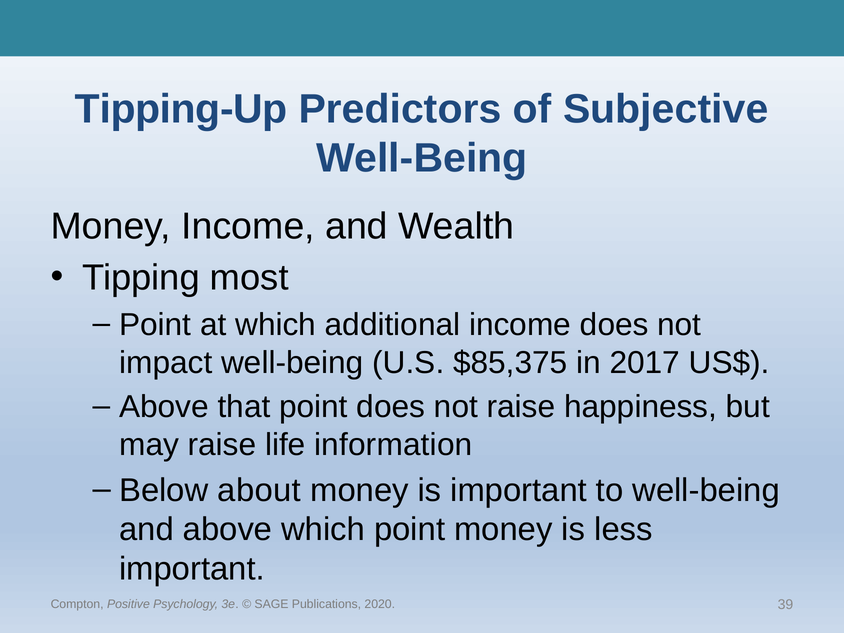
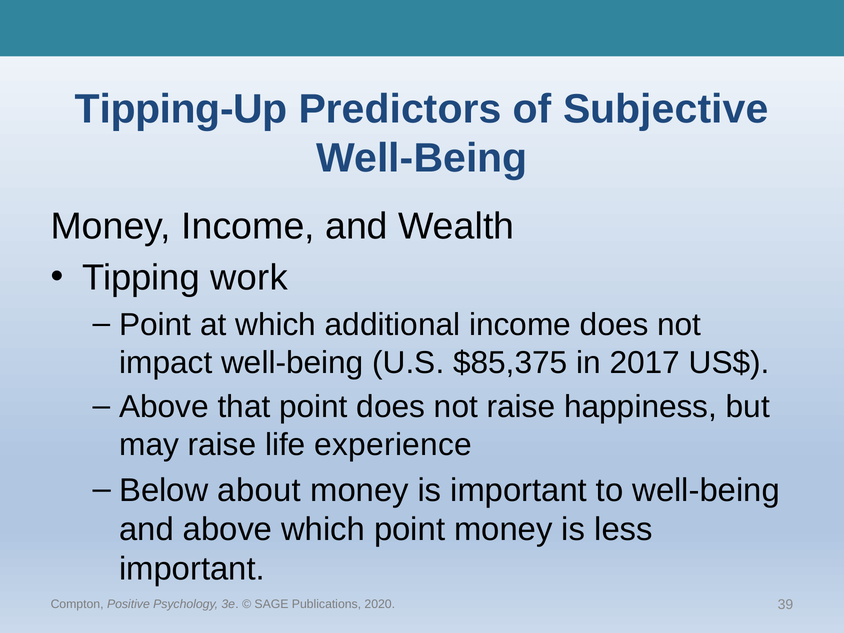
most: most -> work
information: information -> experience
